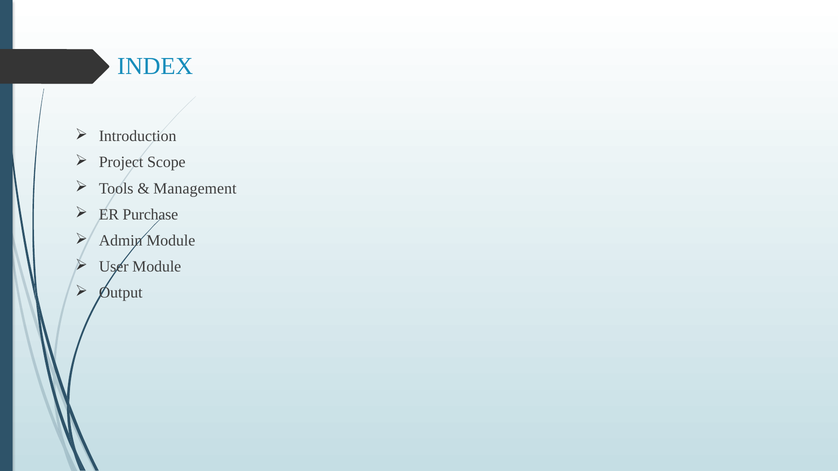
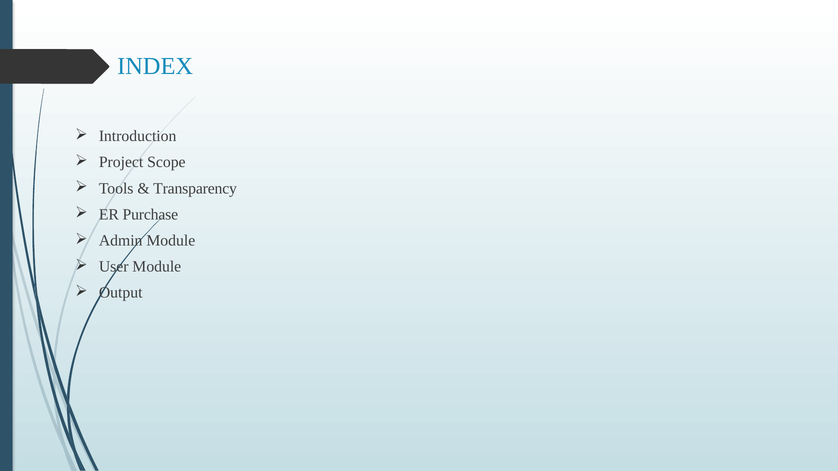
Management: Management -> Transparency
